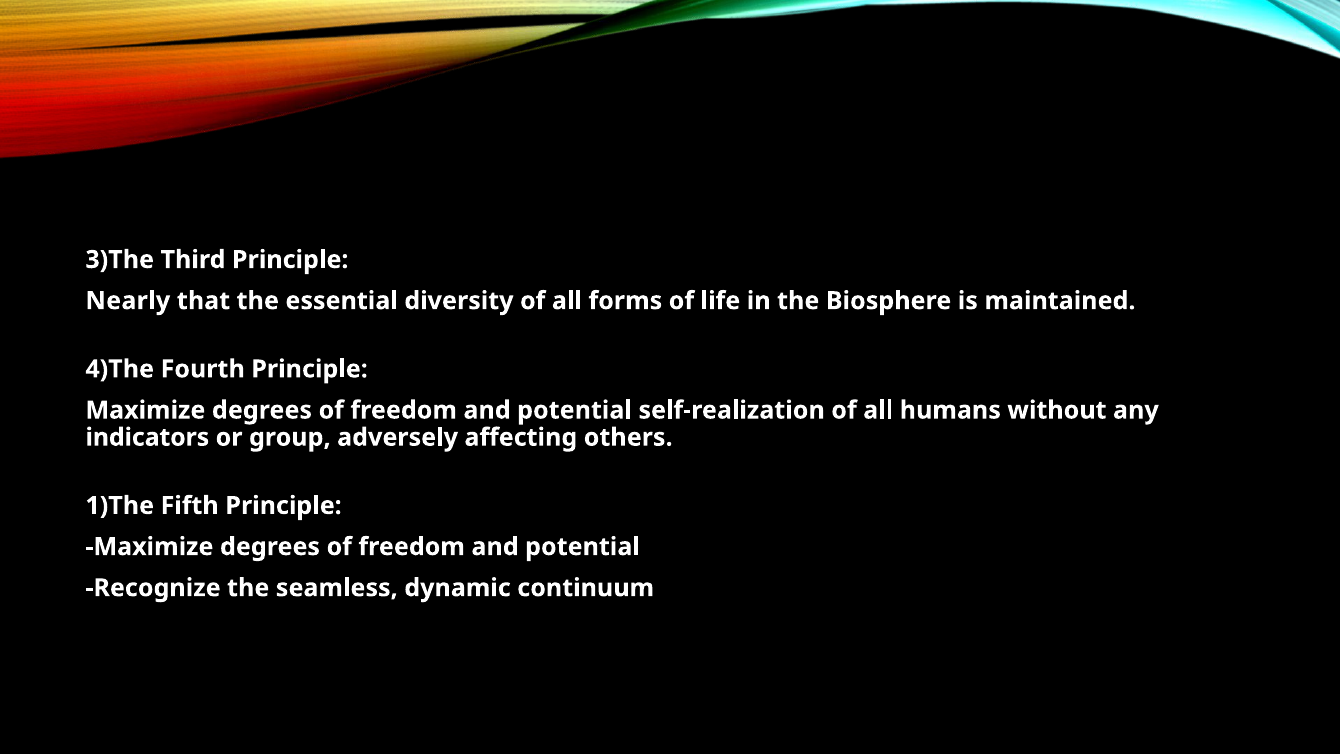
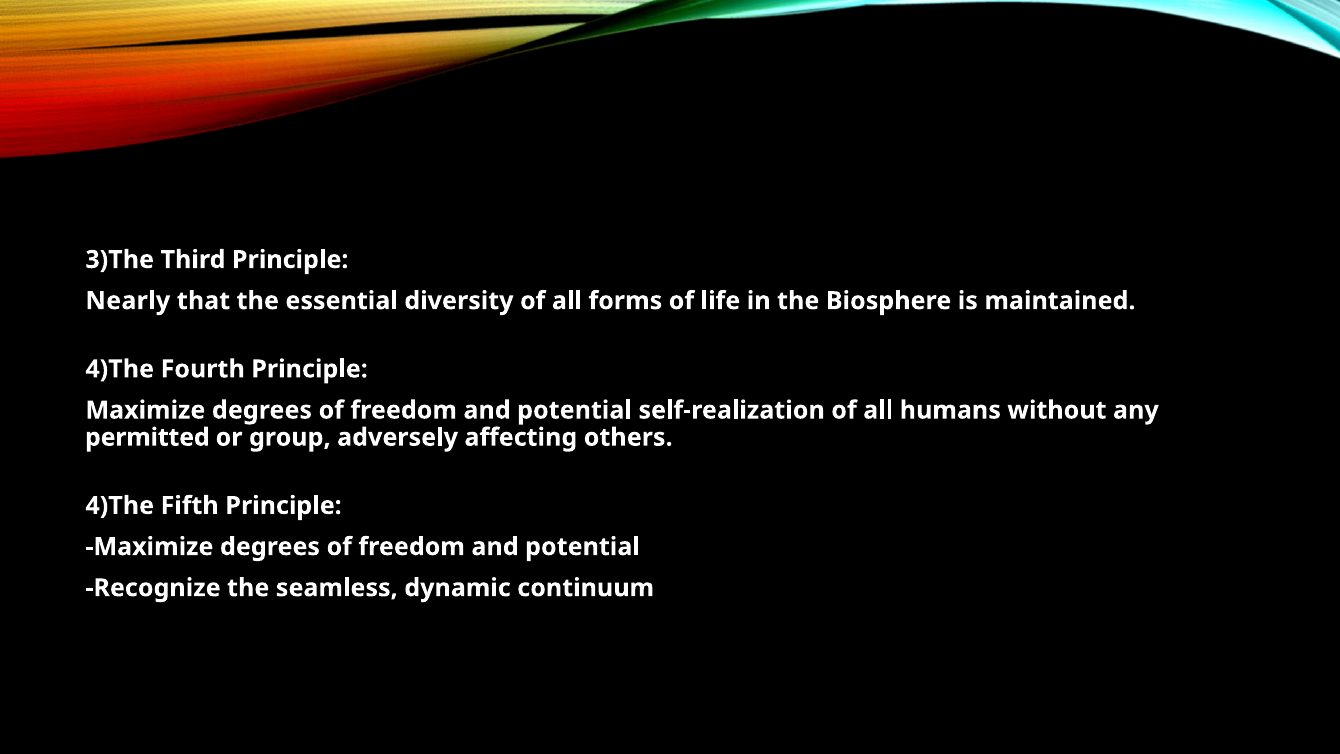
indicators: indicators -> permitted
1)The at (120, 506): 1)The -> 4)The
